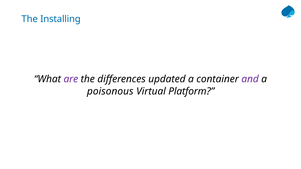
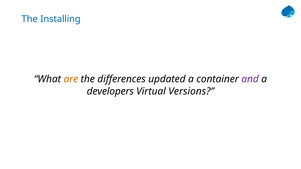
are colour: purple -> orange
poisonous: poisonous -> developers
Platform: Platform -> Versions
